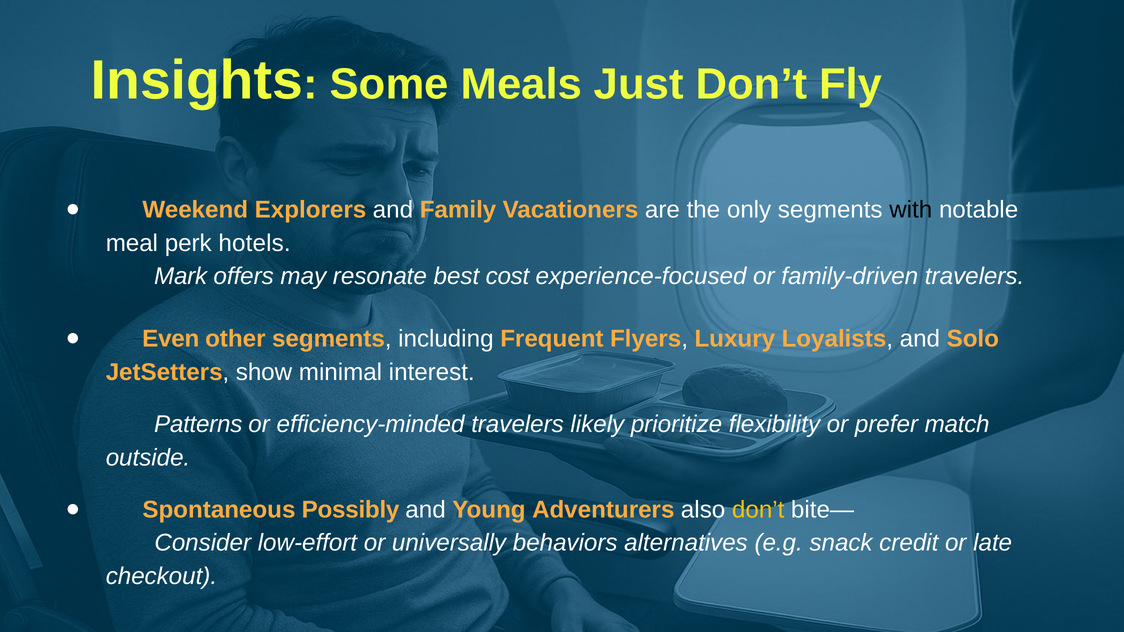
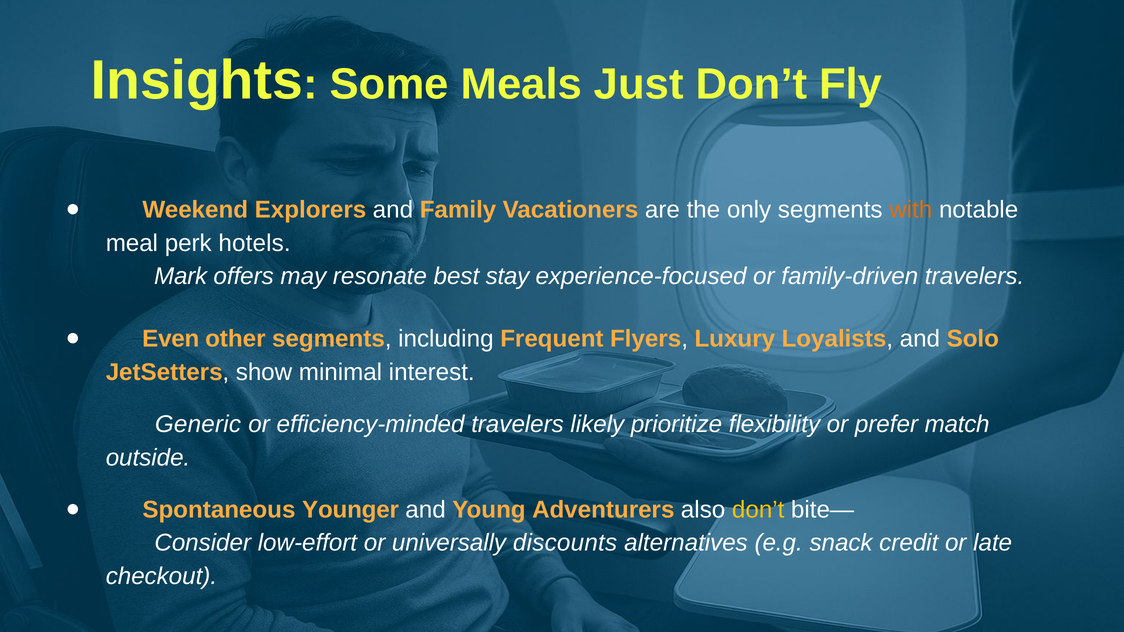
with colour: black -> orange
cost: cost -> stay
Patterns: Patterns -> Generic
Possibly: Possibly -> Younger
behaviors: behaviors -> discounts
